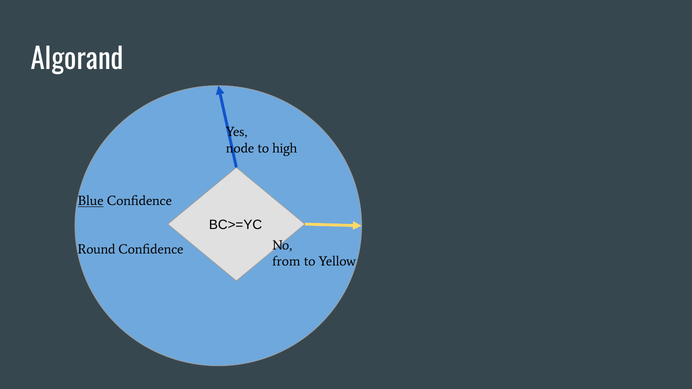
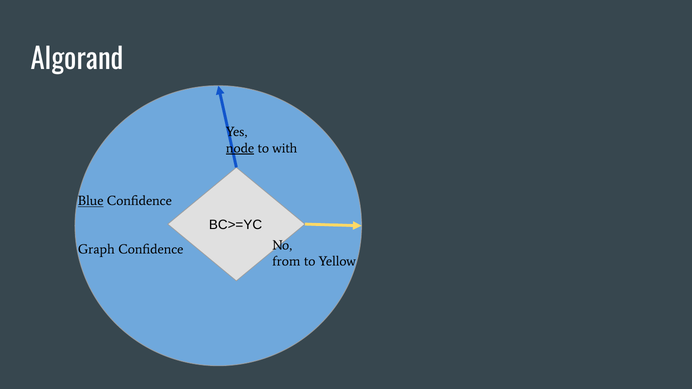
node underline: none -> present
high: high -> with
Round: Round -> Graph
